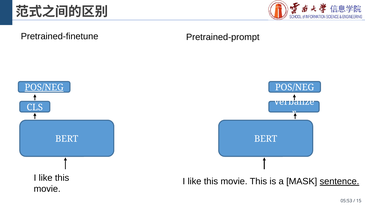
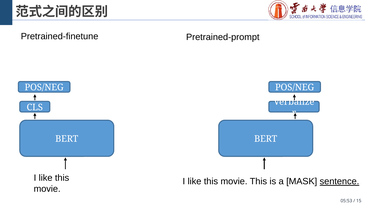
POS/NEG at (44, 88) underline: present -> none
